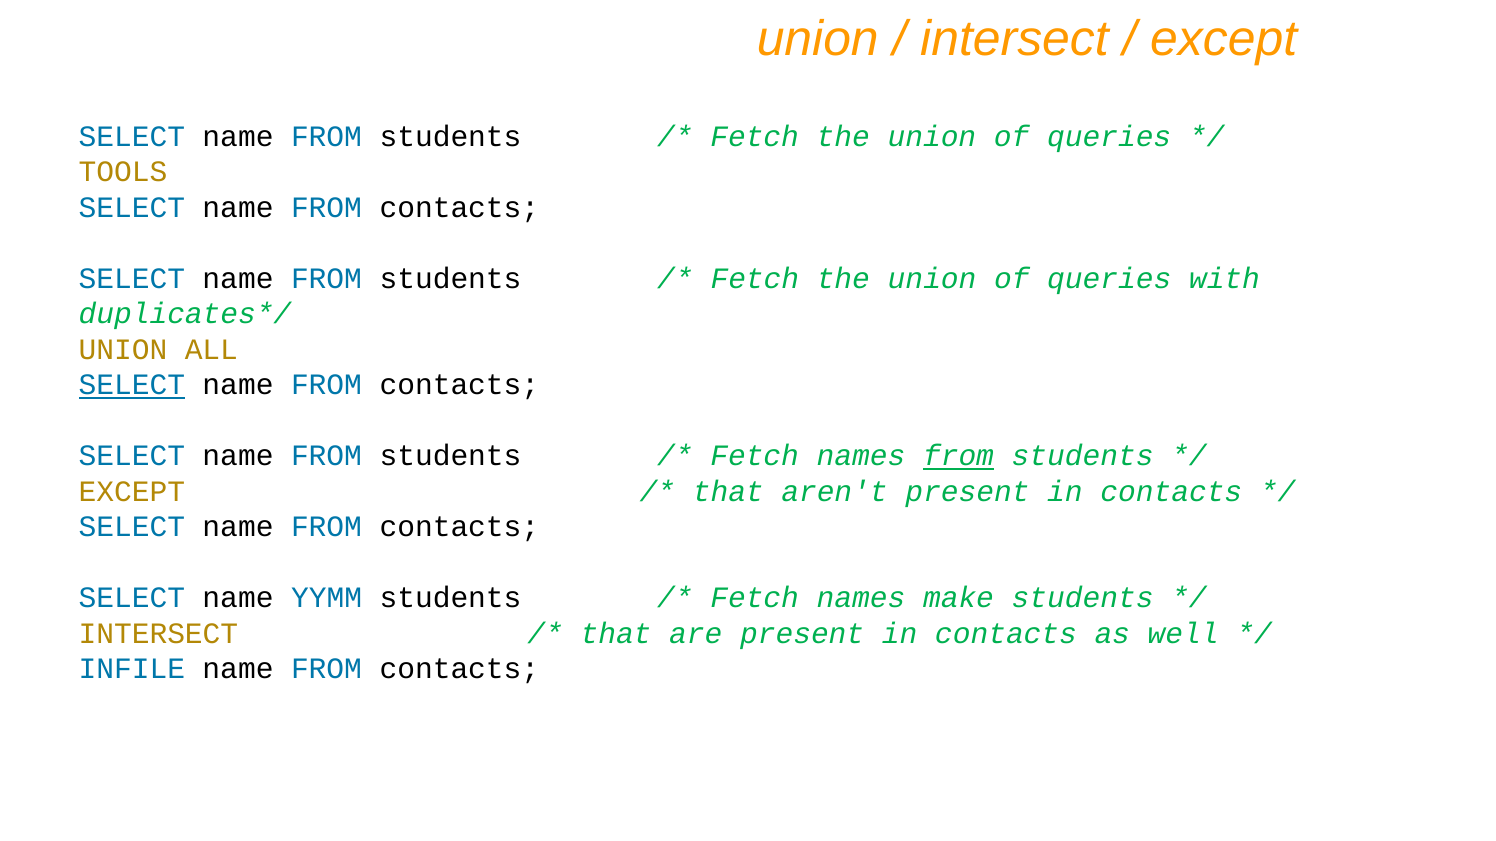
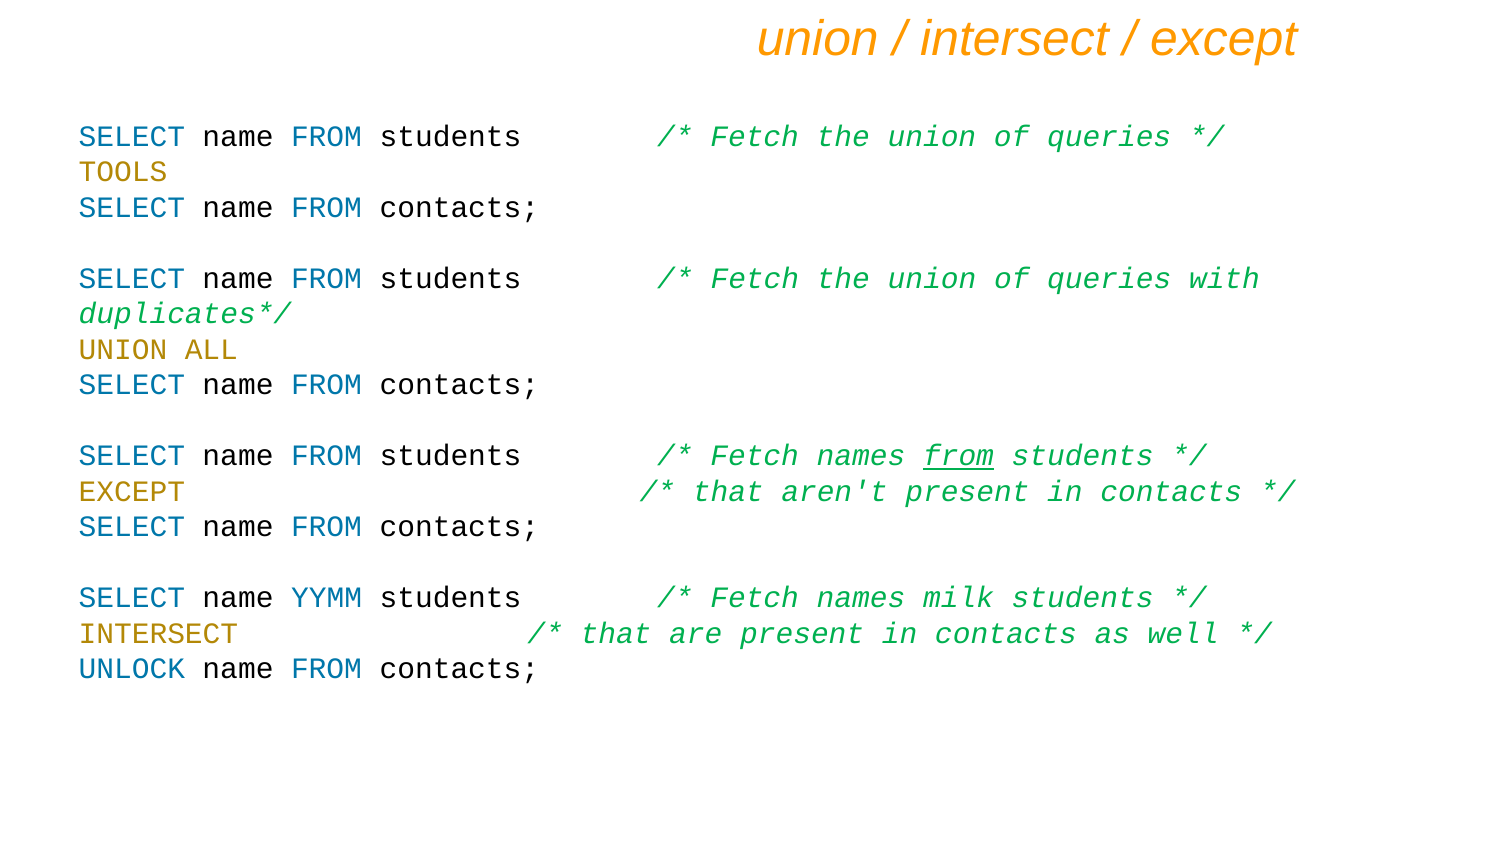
SELECT at (132, 385) underline: present -> none
make: make -> milk
INFILE: INFILE -> UNLOCK
